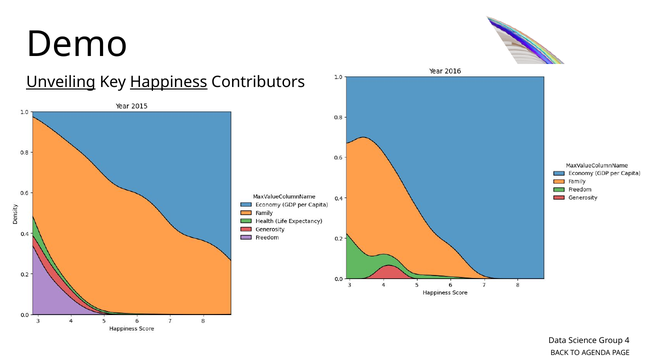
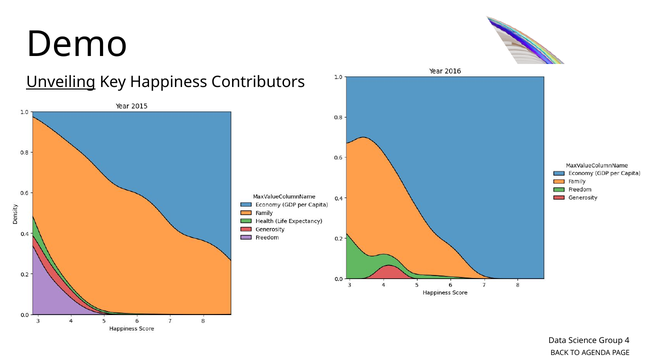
Happiness underline: present -> none
